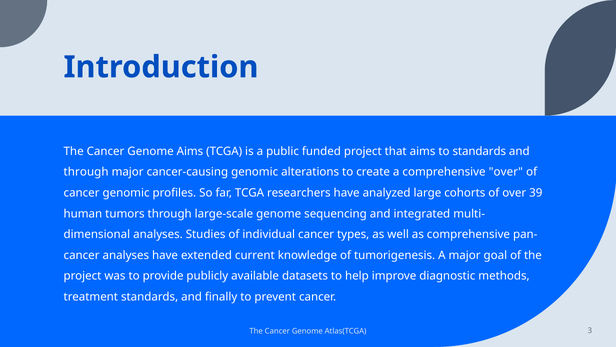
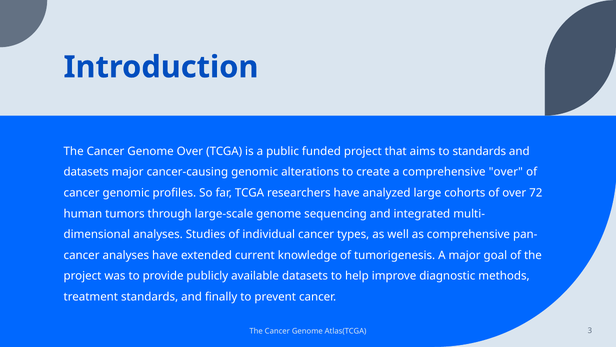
Genome Aims: Aims -> Over
through at (86, 172): through -> datasets
39: 39 -> 72
